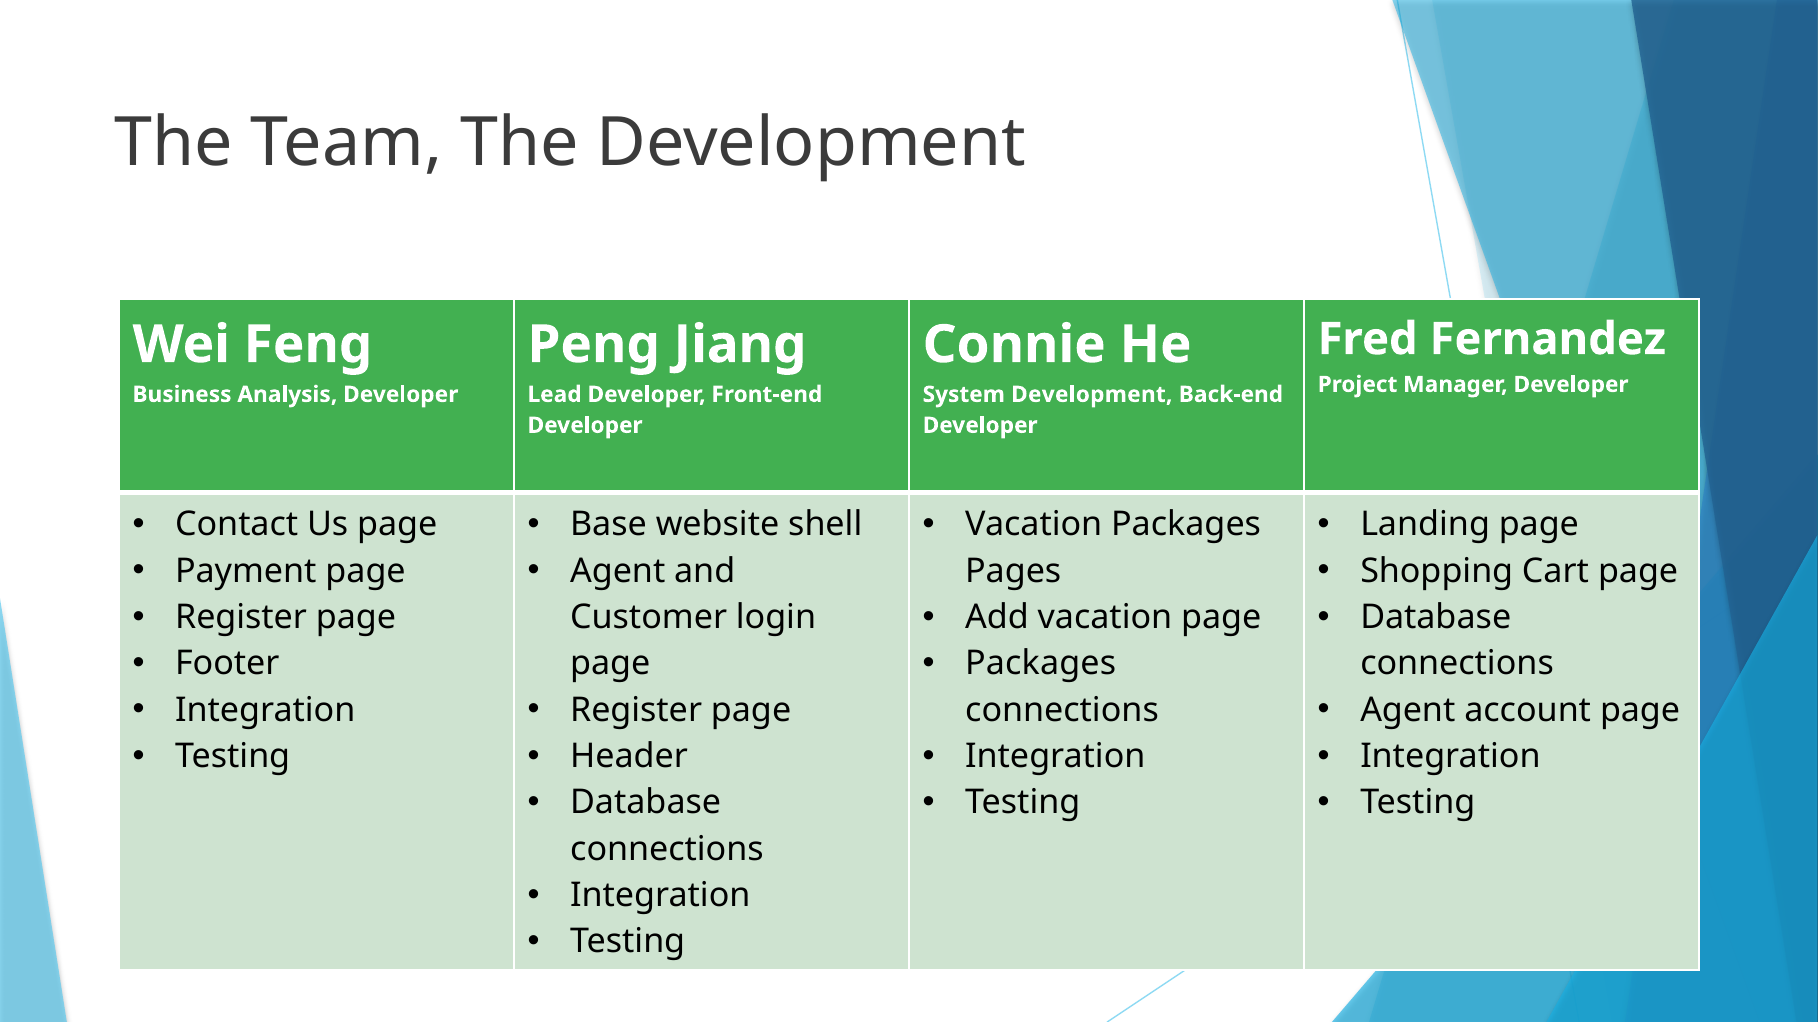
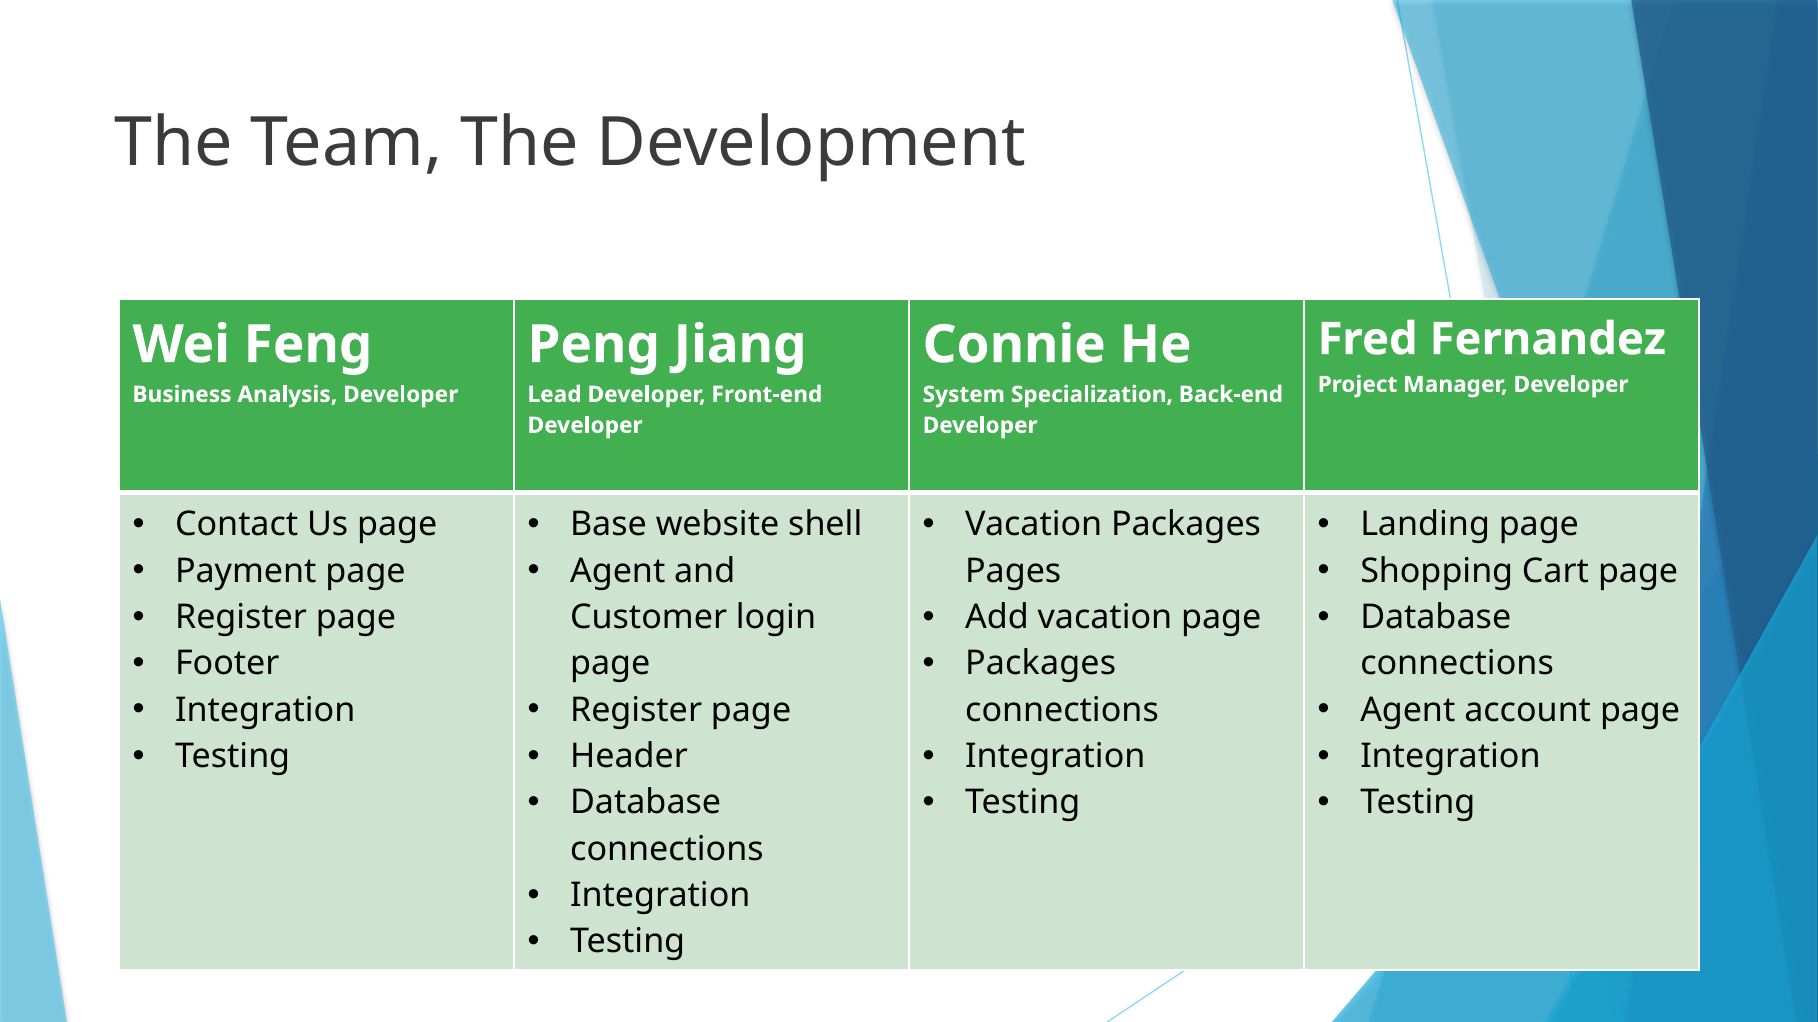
System Development: Development -> Specialization
